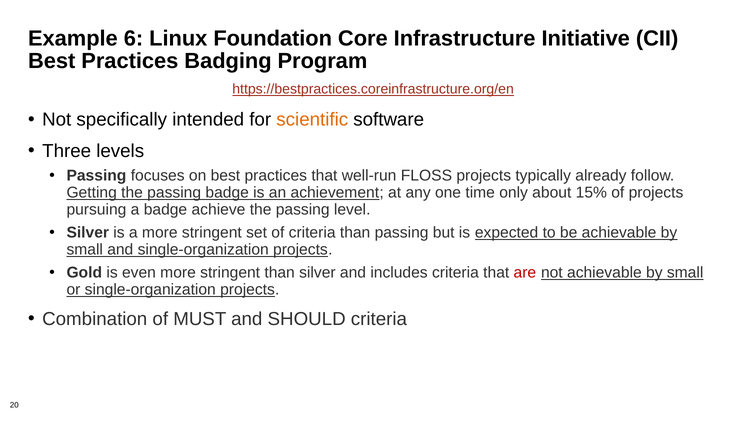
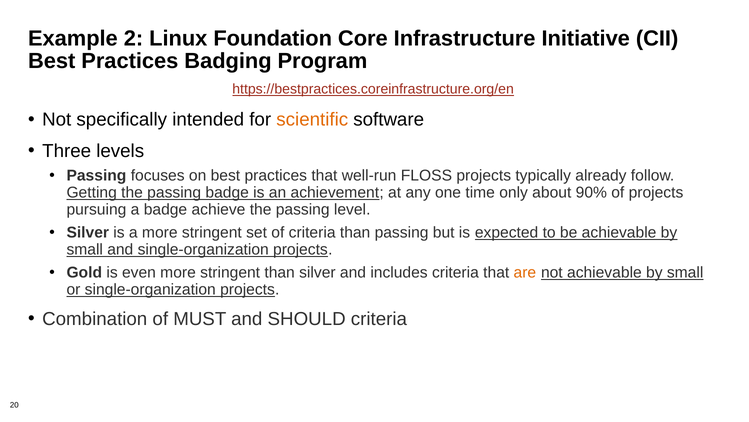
6: 6 -> 2
15%: 15% -> 90%
are colour: red -> orange
